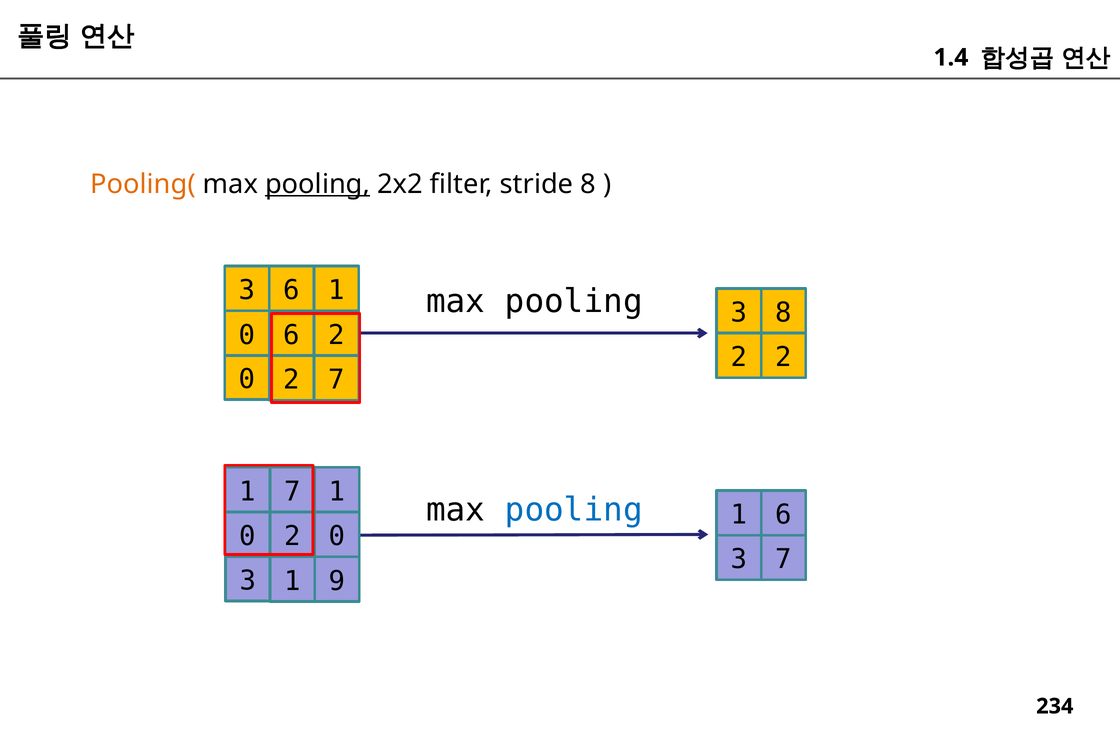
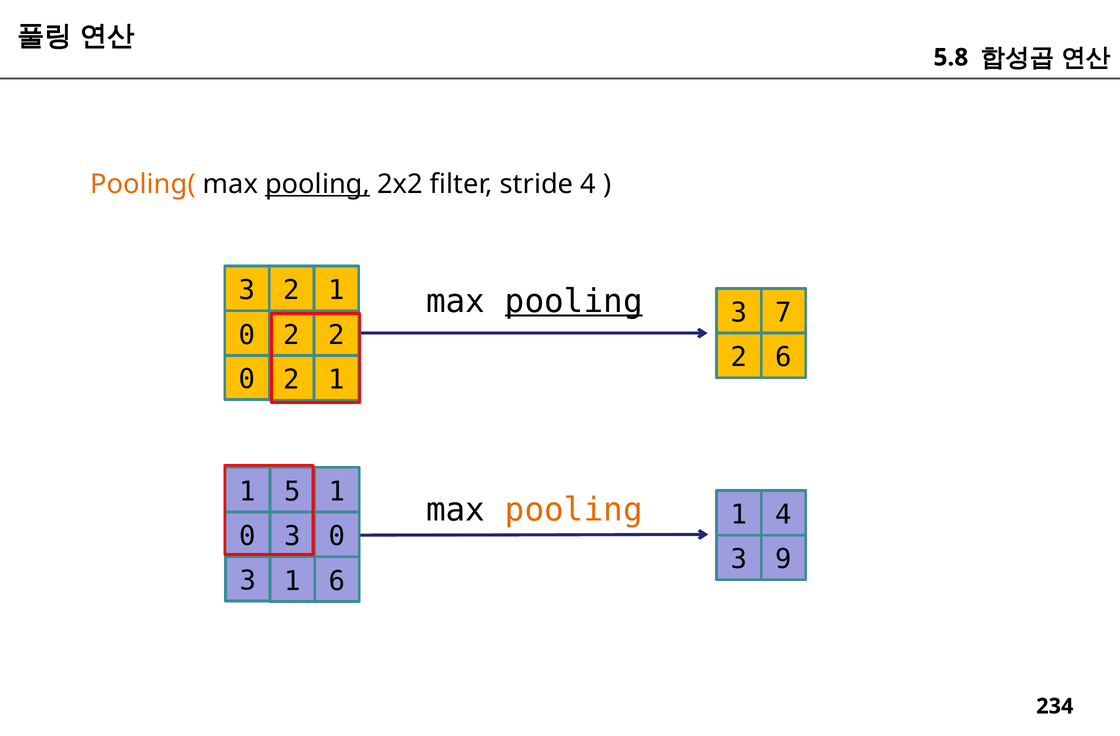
1.4: 1.4 -> 5.8
stride 8: 8 -> 4
3 6: 6 -> 2
pooling at (574, 301) underline: none -> present
3 8: 8 -> 7
0 6: 6 -> 2
2 at (784, 357): 2 -> 6
7 at (336, 380): 7 -> 1
1 7: 7 -> 5
pooling at (574, 510) colour: blue -> orange
1 6: 6 -> 4
2 at (292, 536): 2 -> 3
3 7: 7 -> 9
1 9: 9 -> 6
